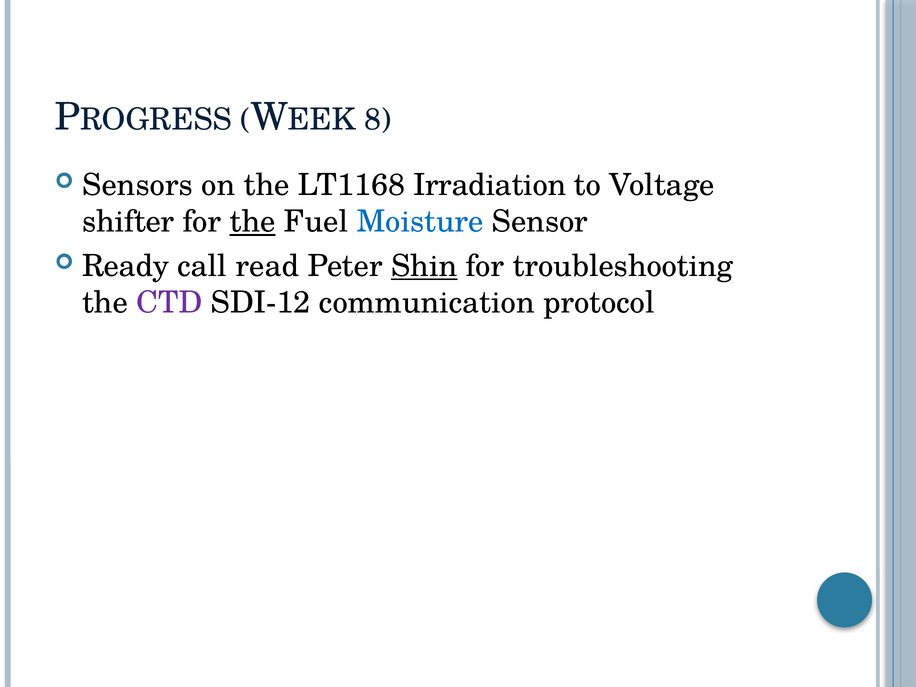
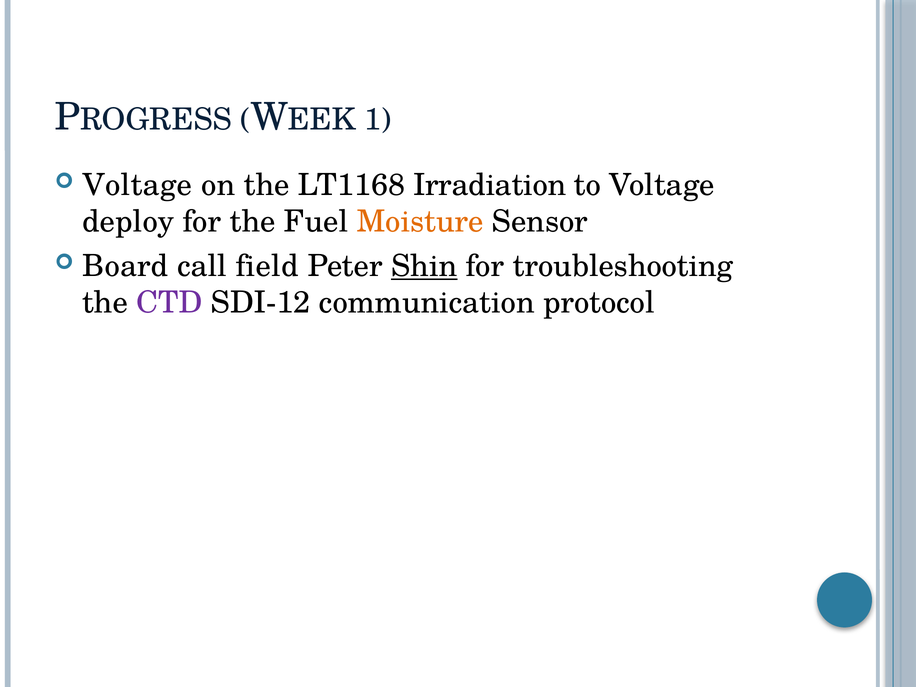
8: 8 -> 1
Sensors at (138, 185): Sensors -> Voltage
shifter: shifter -> deploy
the at (253, 222) underline: present -> none
Moisture colour: blue -> orange
Ready: Ready -> Board
read: read -> field
